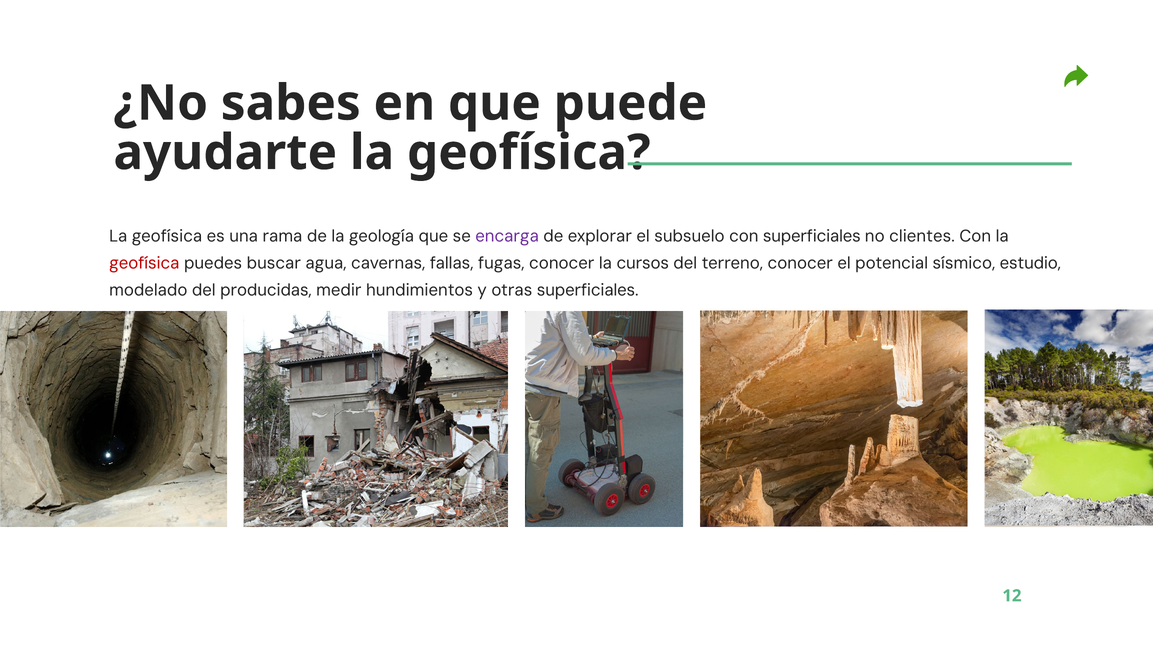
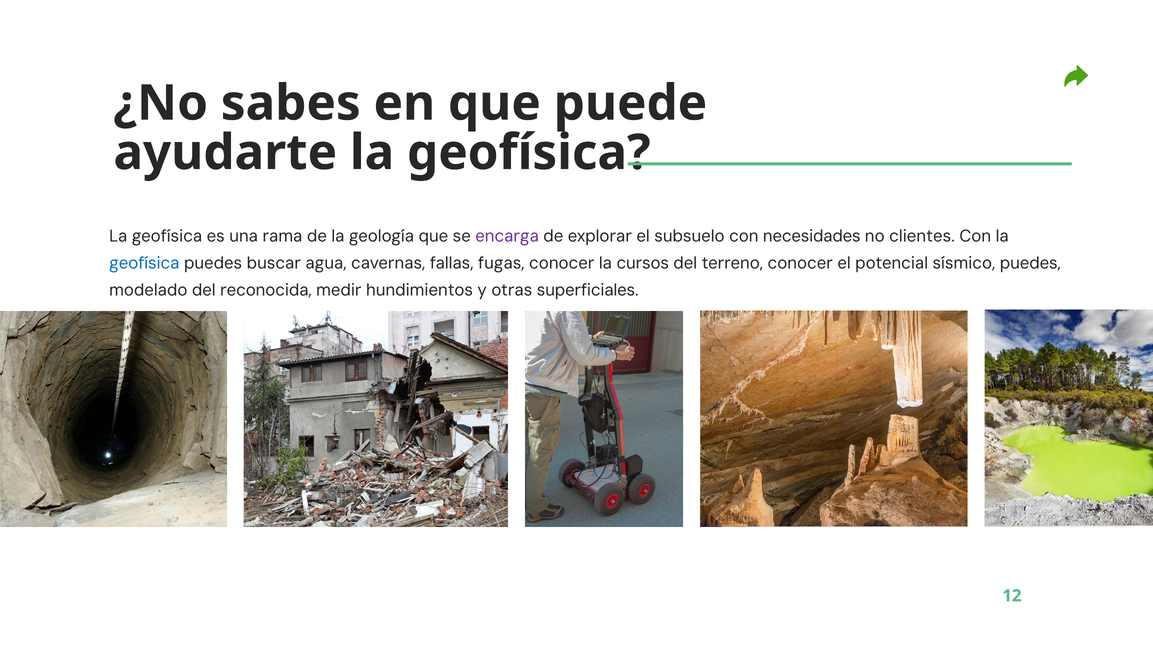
con superficiales: superficiales -> necesidades
geofísica at (144, 263) colour: red -> blue
sísmico estudio: estudio -> puedes
producidas: producidas -> reconocida
